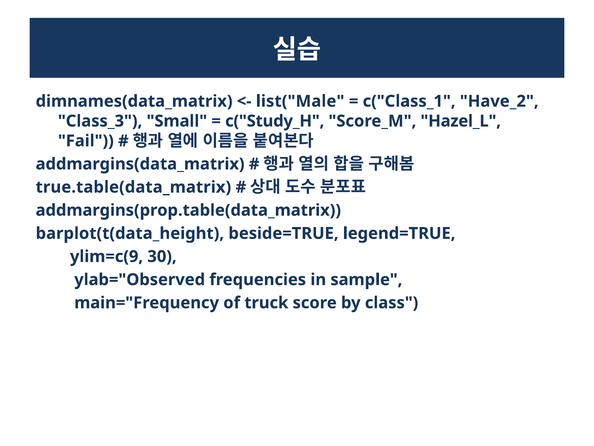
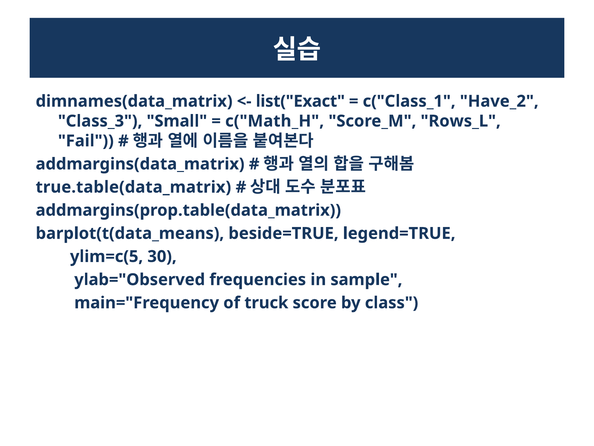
list("Male: list("Male -> list("Exact
c("Study_H: c("Study_H -> c("Math_H
Hazel_L: Hazel_L -> Rows_L
barplot(t(data_height: barplot(t(data_height -> barplot(t(data_means
ylim=c(9: ylim=c(9 -> ylim=c(5
